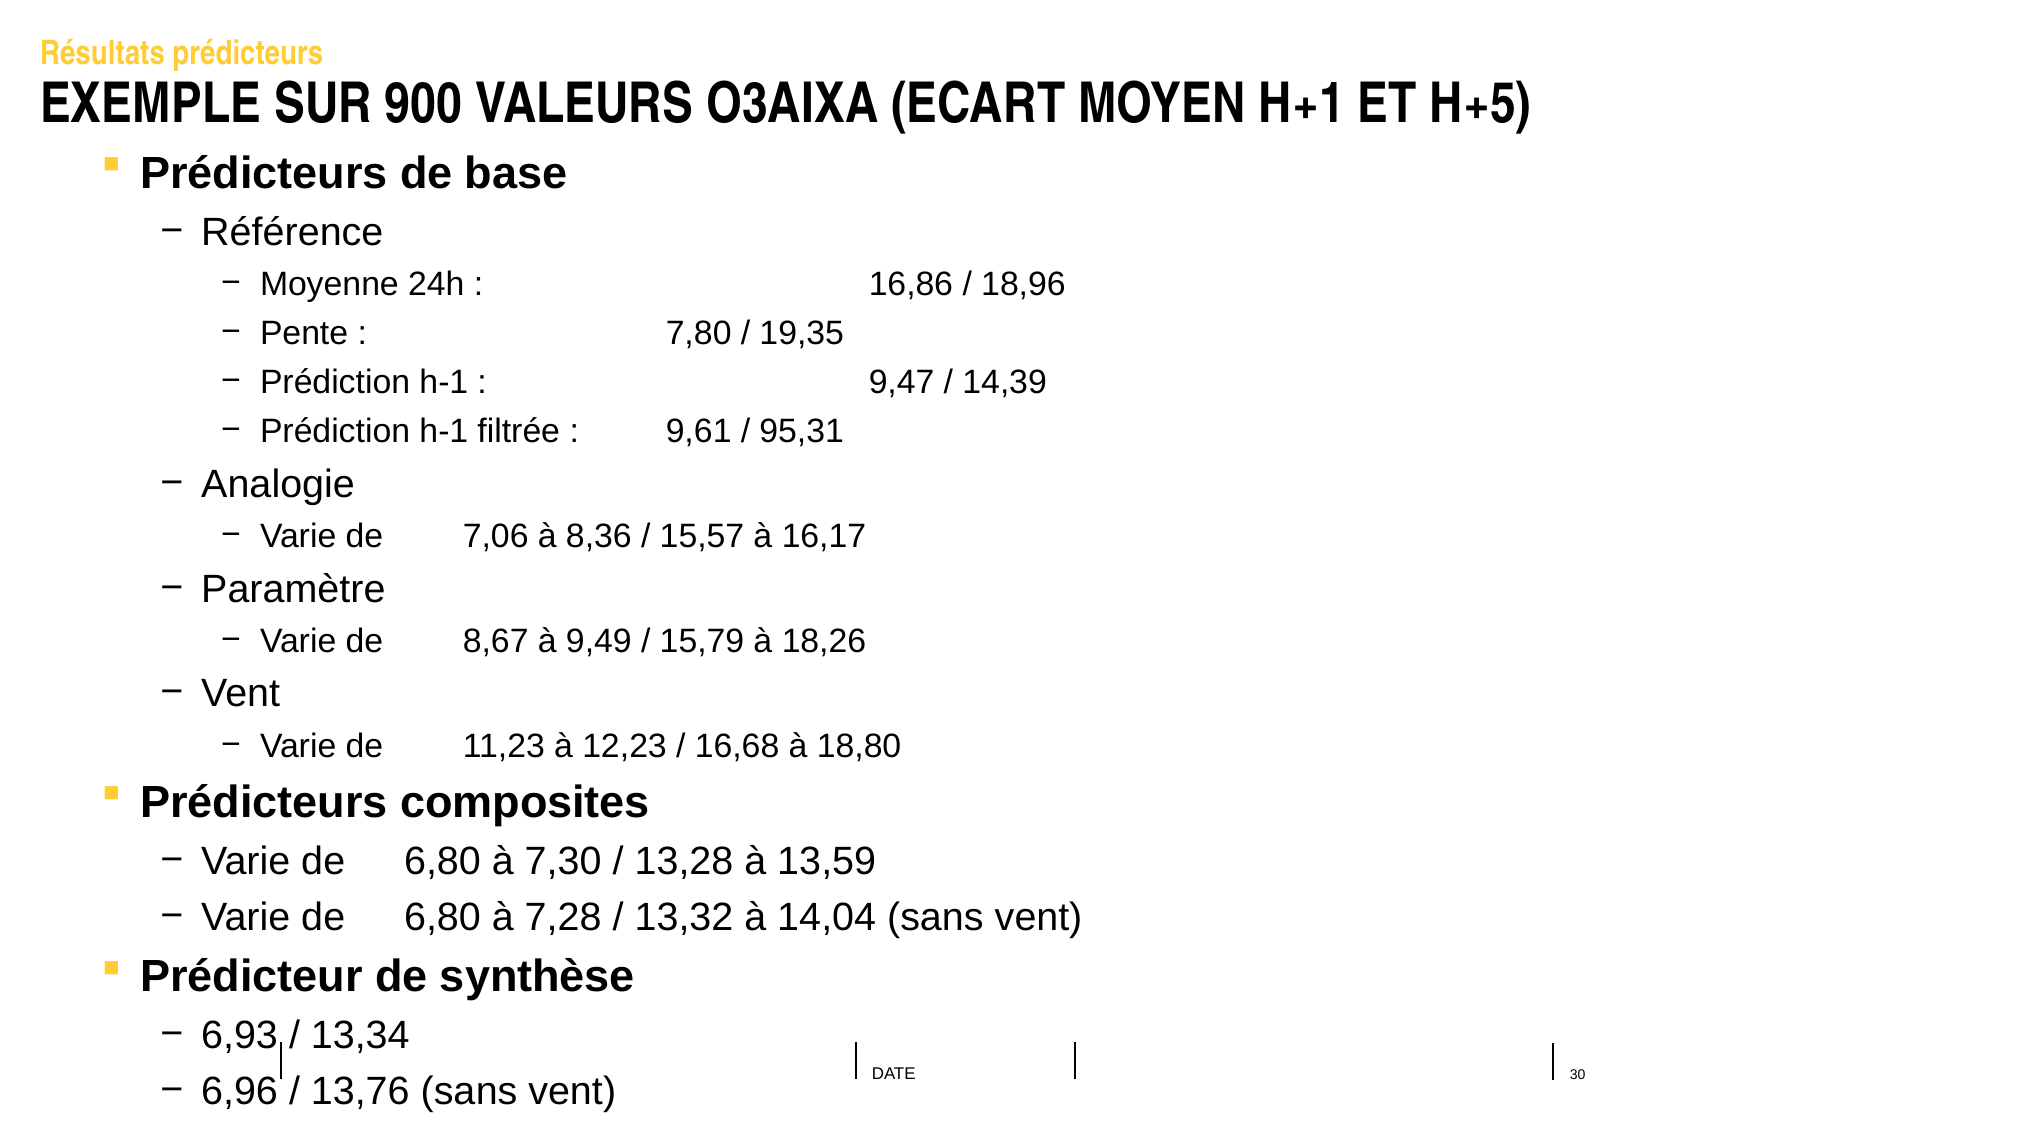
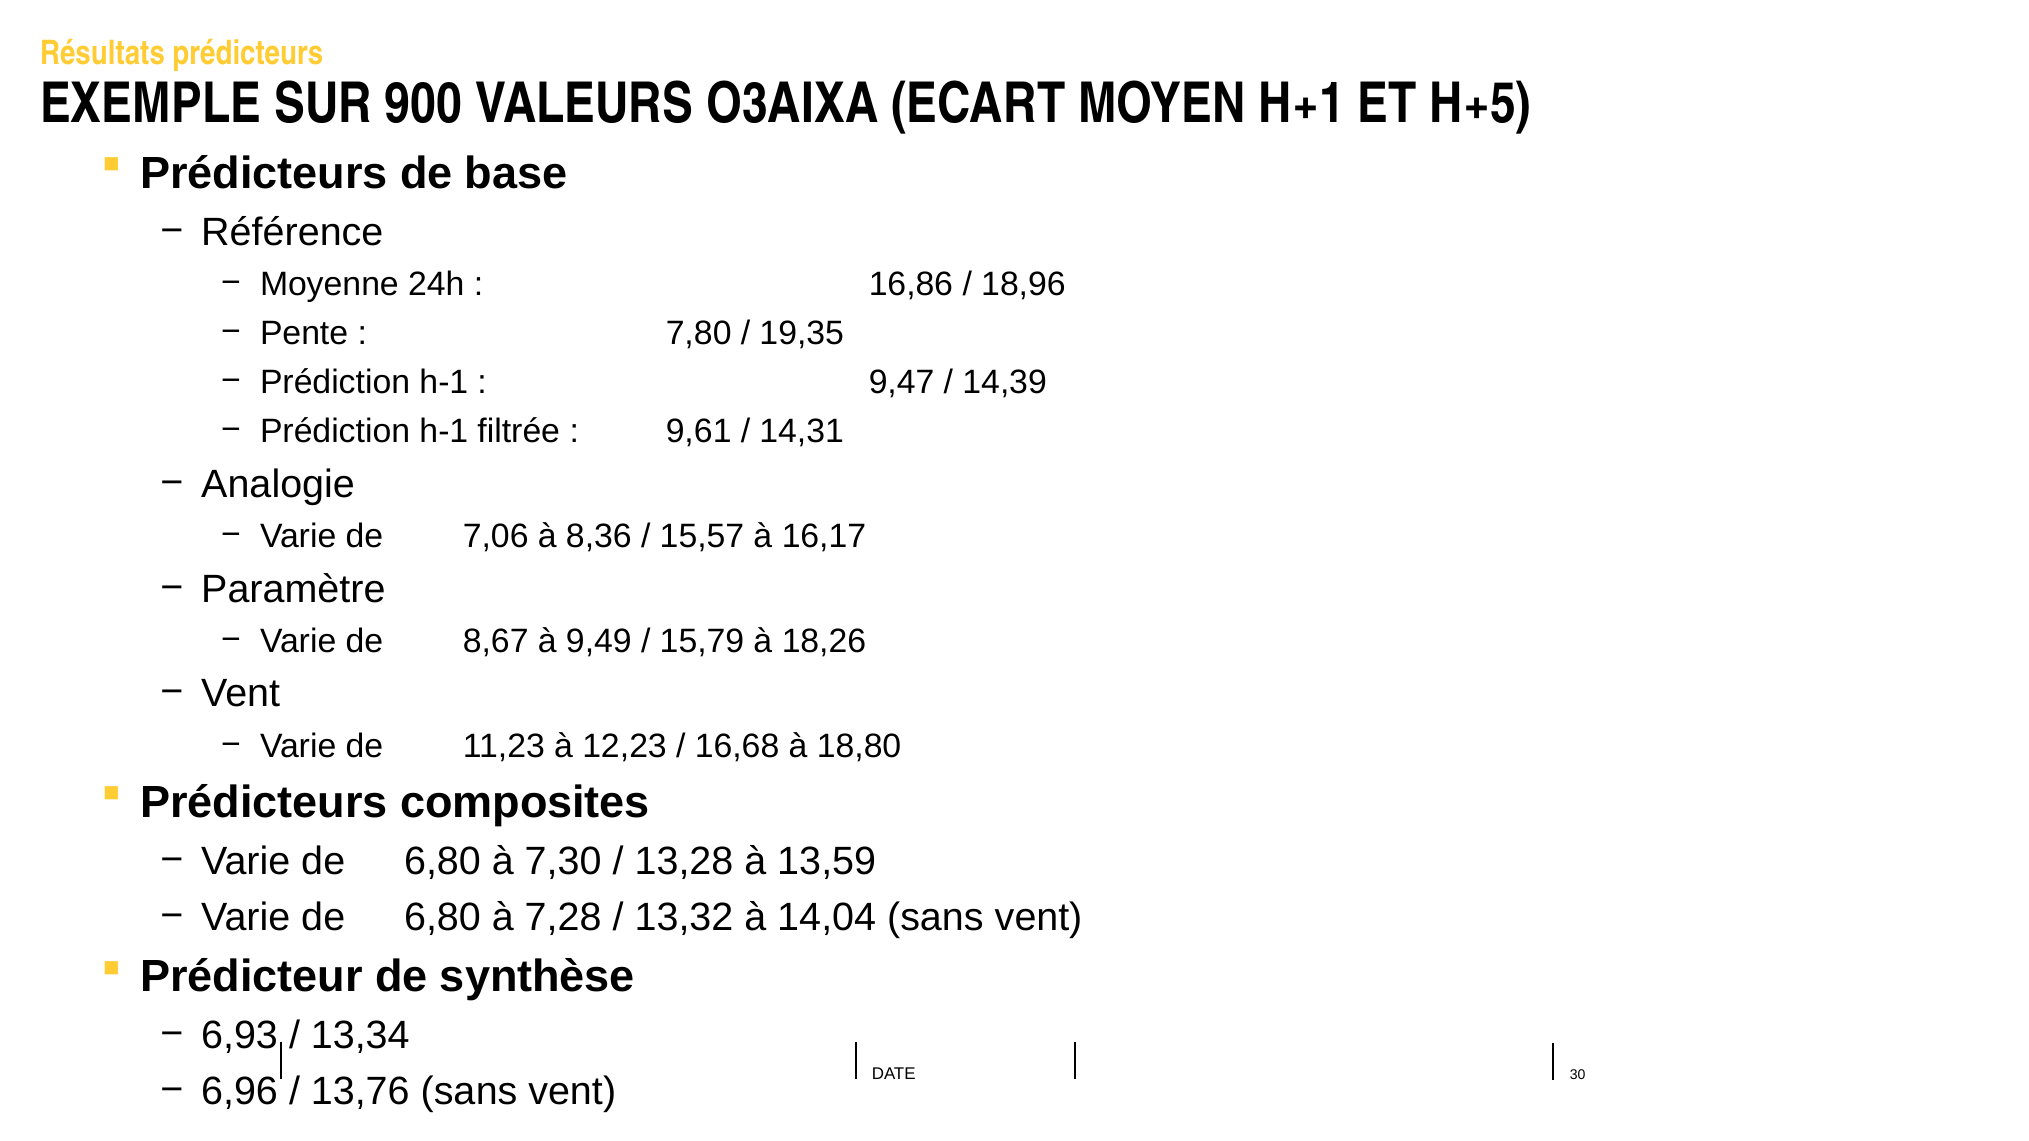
95,31: 95,31 -> 14,31
